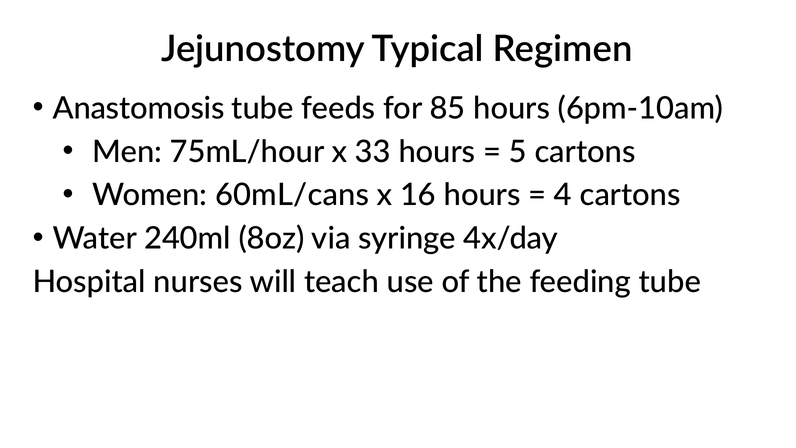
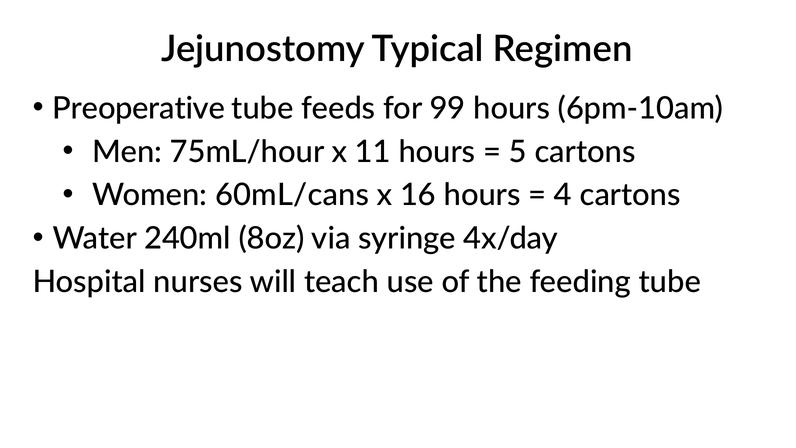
Anastomosis: Anastomosis -> Preoperative
85: 85 -> 99
33: 33 -> 11
